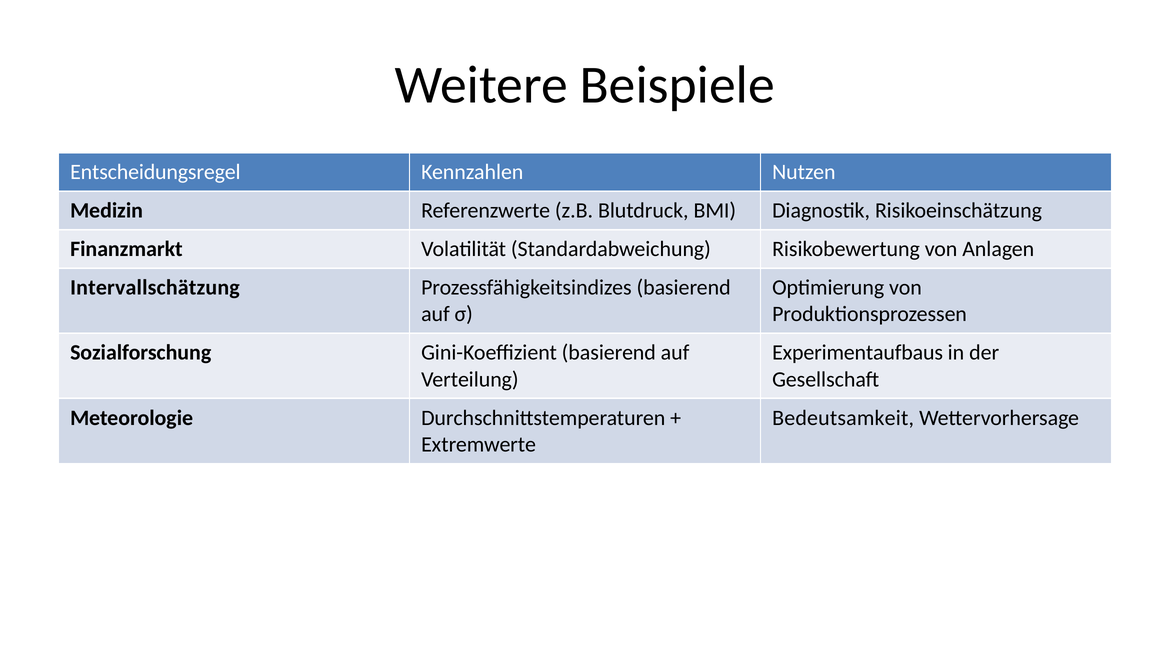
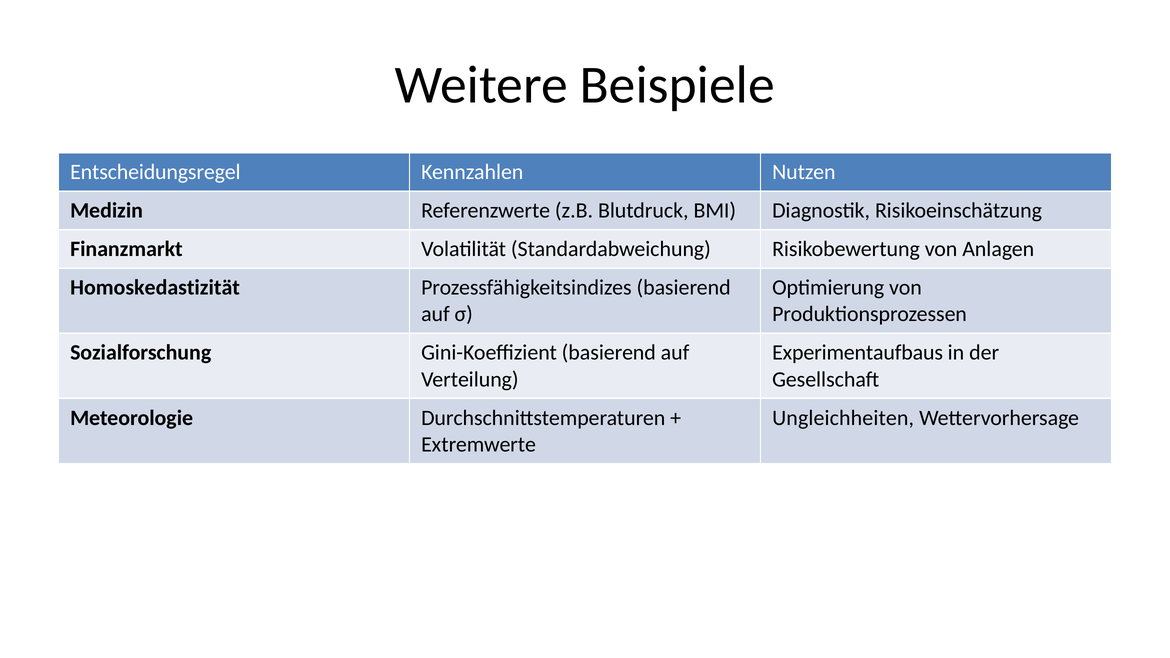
Intervallschätzung: Intervallschätzung -> Homoskedastizität
Bedeutsamkeit: Bedeutsamkeit -> Ungleichheiten
